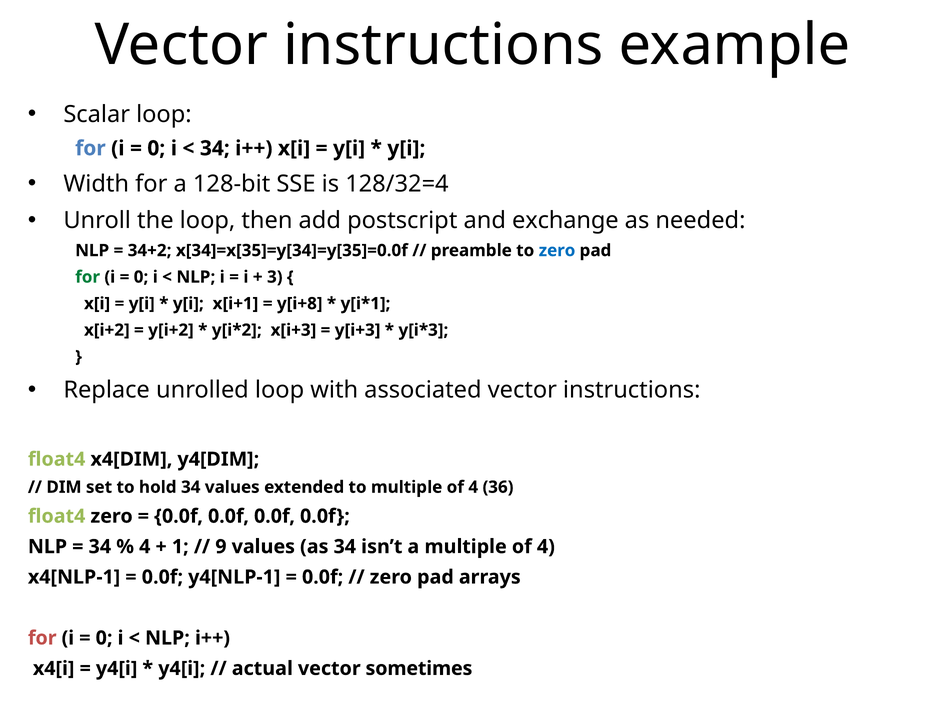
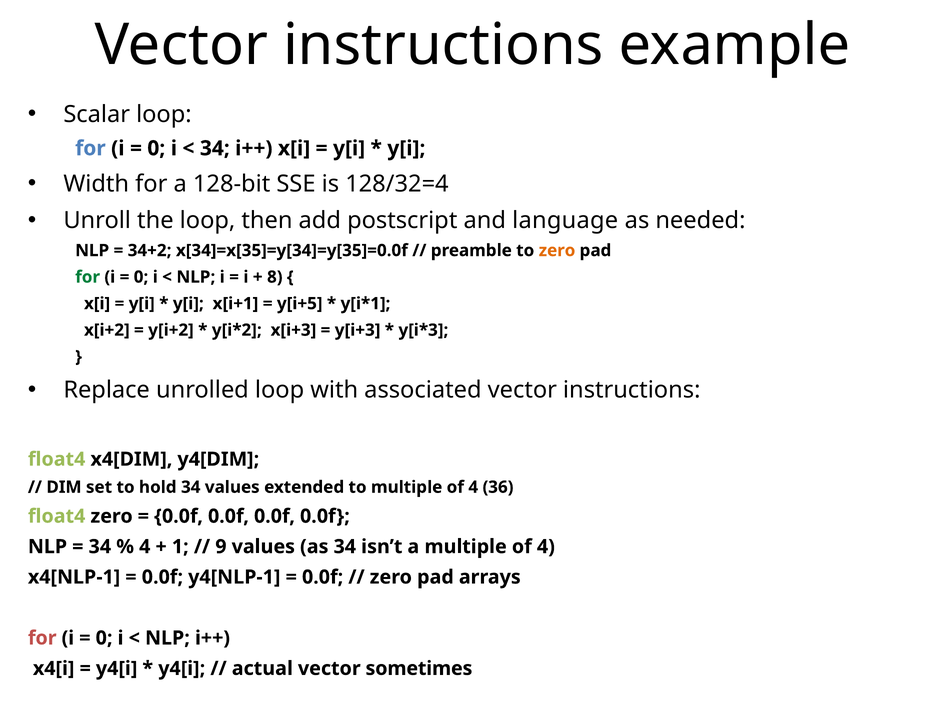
exchange: exchange -> language
zero at (557, 251) colour: blue -> orange
3: 3 -> 8
y[i+8: y[i+8 -> y[i+5
